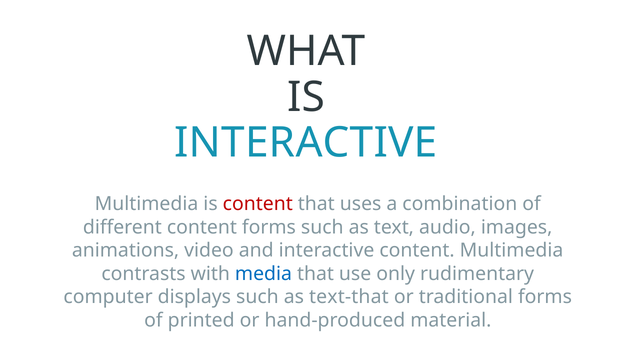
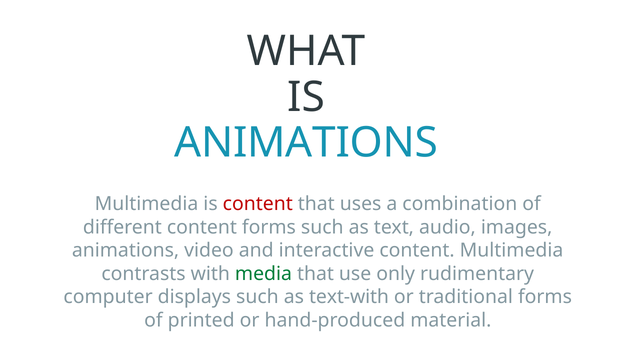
INTERACTIVE at (306, 143): INTERACTIVE -> ANIMATIONS
media colour: blue -> green
text-that: text-that -> text-with
